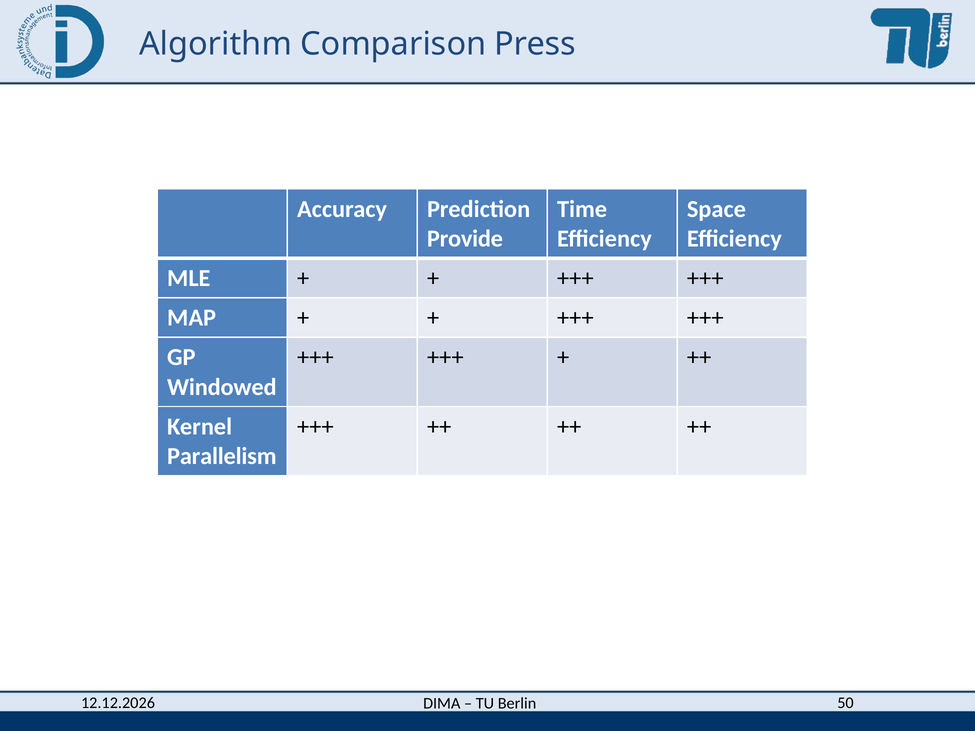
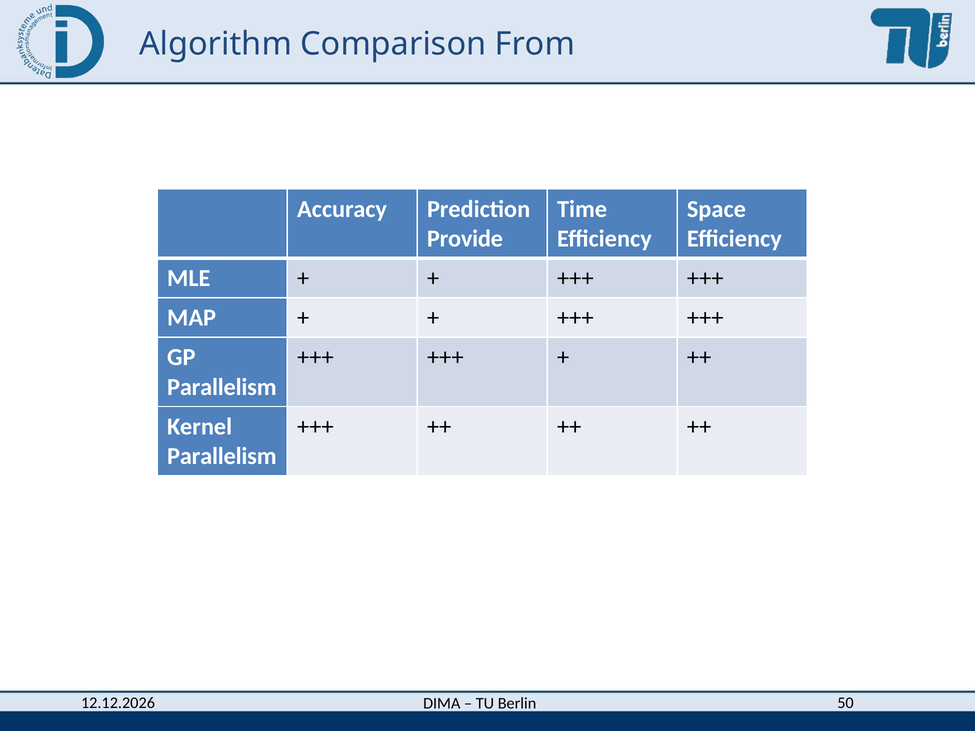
Press: Press -> From
Windowed at (222, 387): Windowed -> Parallelism
